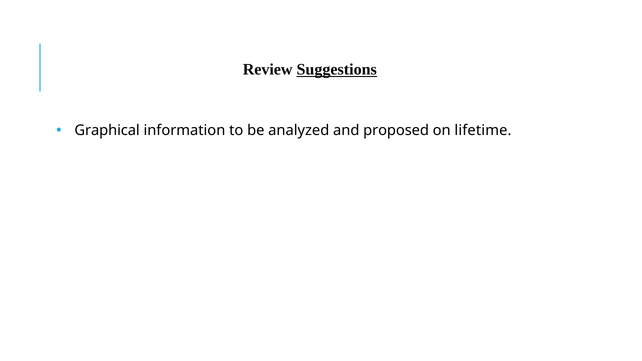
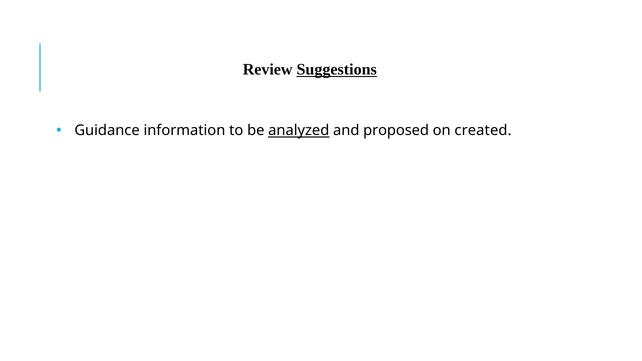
Graphical: Graphical -> Guidance
analyzed underline: none -> present
lifetime: lifetime -> created
